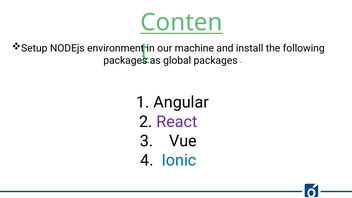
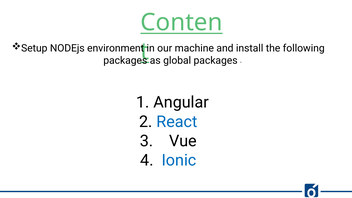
React colour: purple -> blue
